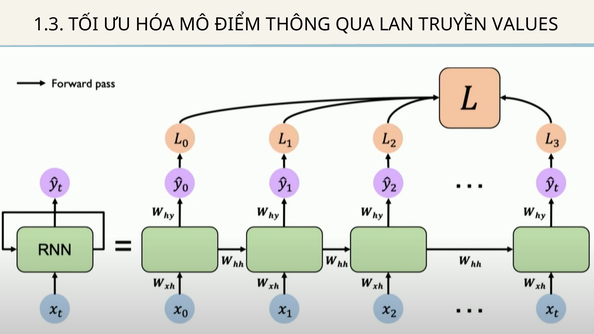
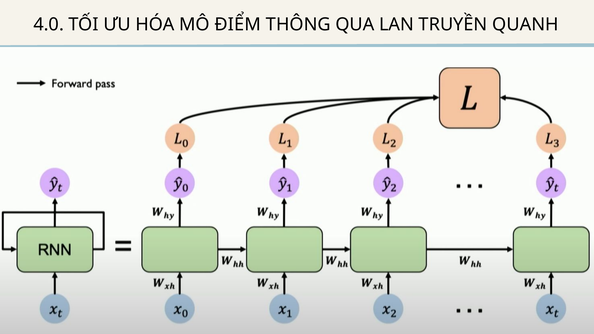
1.3: 1.3 -> 4.0
VALUES: VALUES -> QUANH
